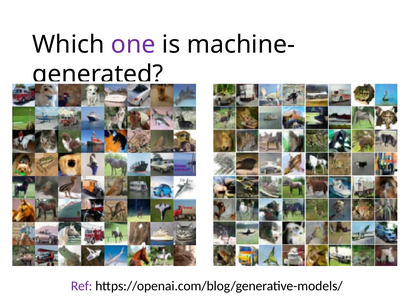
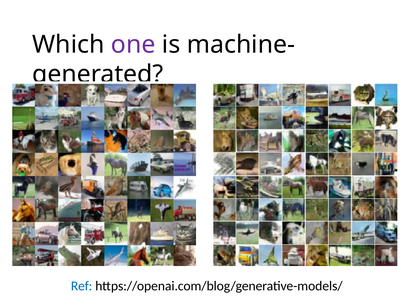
Ref colour: purple -> blue
